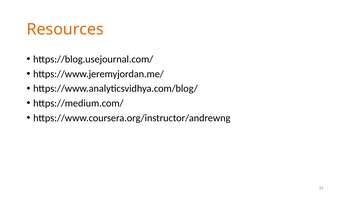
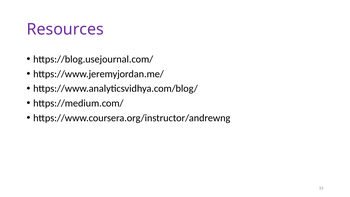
Resources colour: orange -> purple
